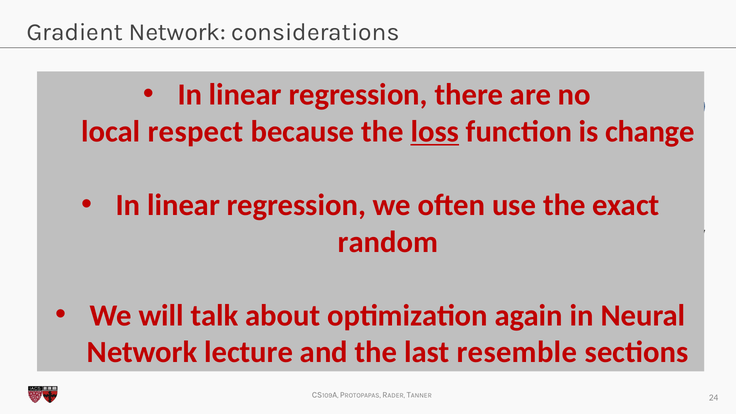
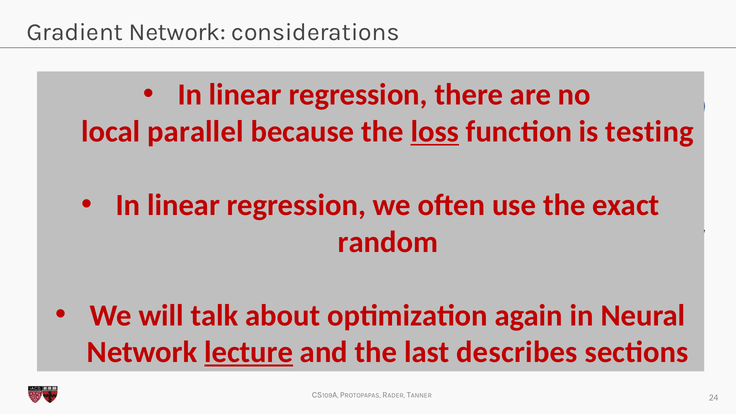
respect: respect -> parallel
change: change -> testing
lecture underline: none -> present
resemble: resemble -> describes
